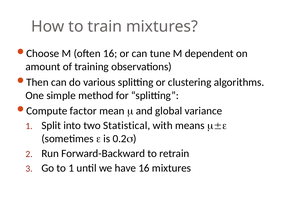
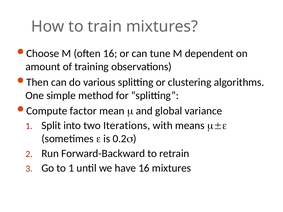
Statistical: Statistical -> Iterations
